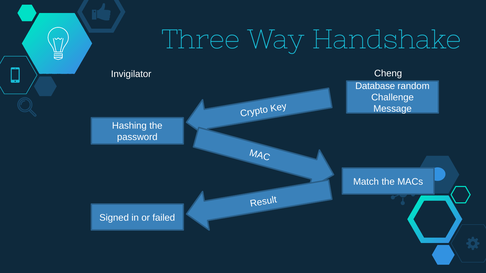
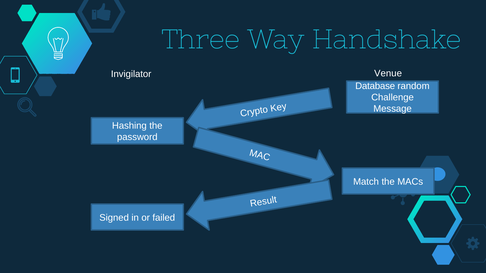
Cheng: Cheng -> Venue
